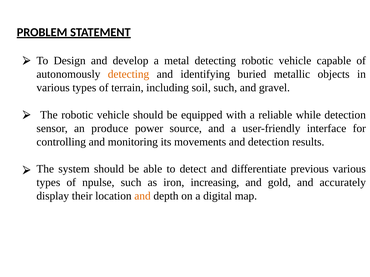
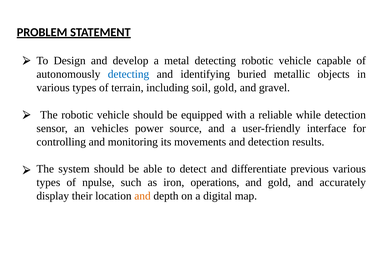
detecting at (129, 74) colour: orange -> blue
soil such: such -> gold
produce: produce -> vehicles
increasing: increasing -> operations
